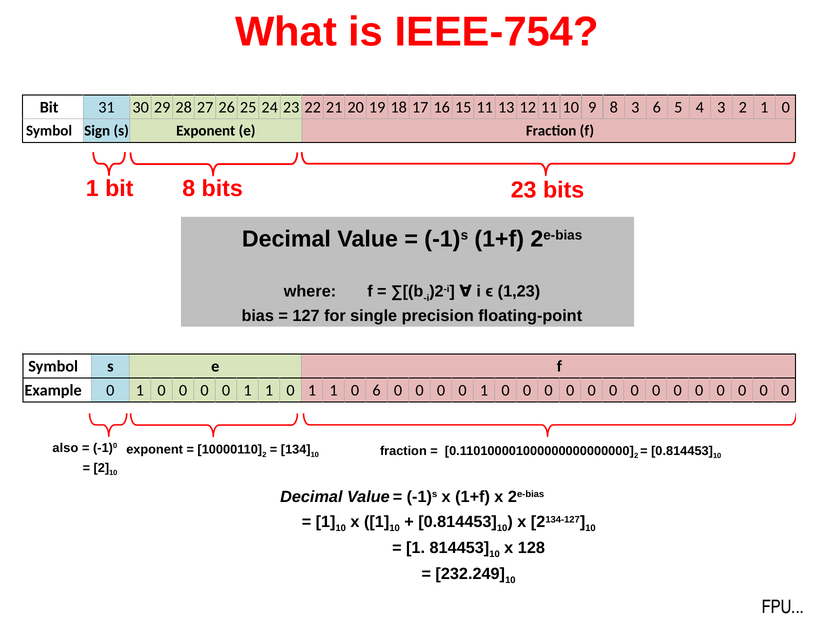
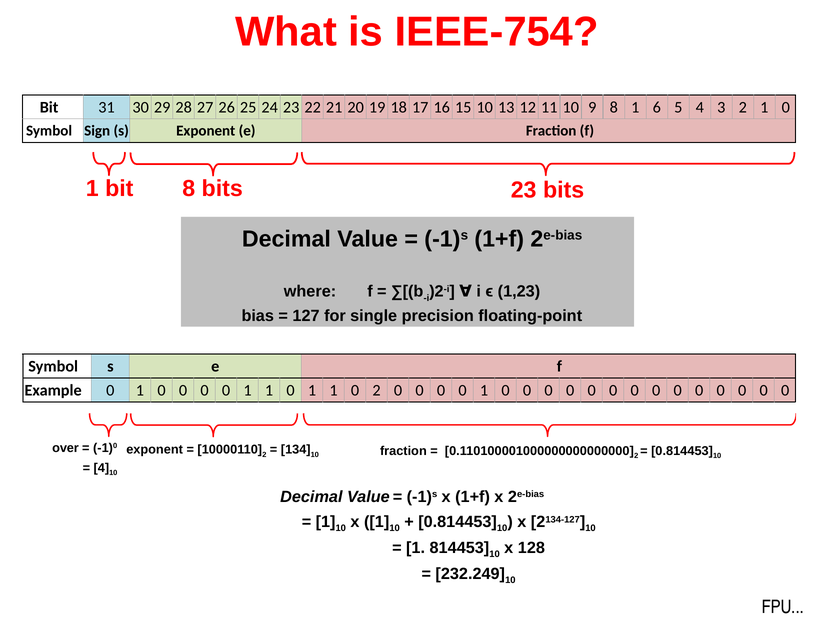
15 11: 11 -> 10
8 3: 3 -> 1
0 6: 6 -> 2
also: also -> over
2 at (101, 468): 2 -> 4
